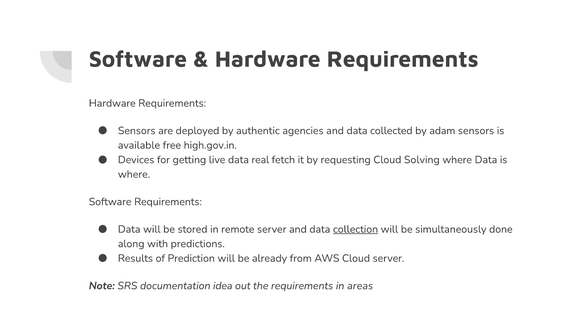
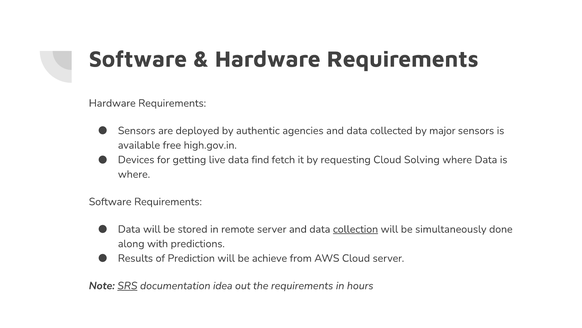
adam: adam -> major
real: real -> find
already: already -> achieve
SRS underline: none -> present
areas: areas -> hours
